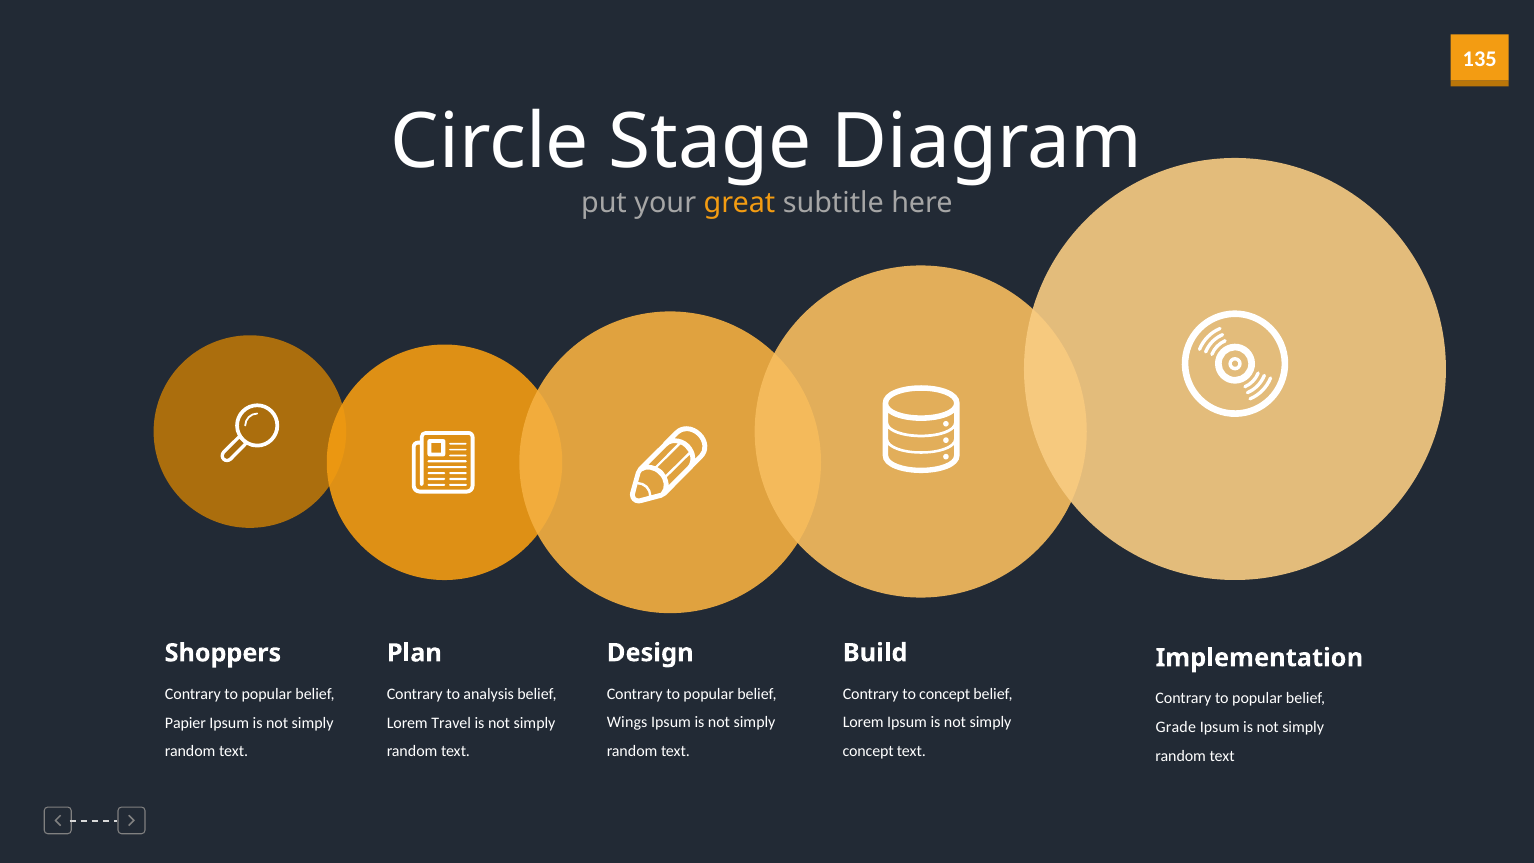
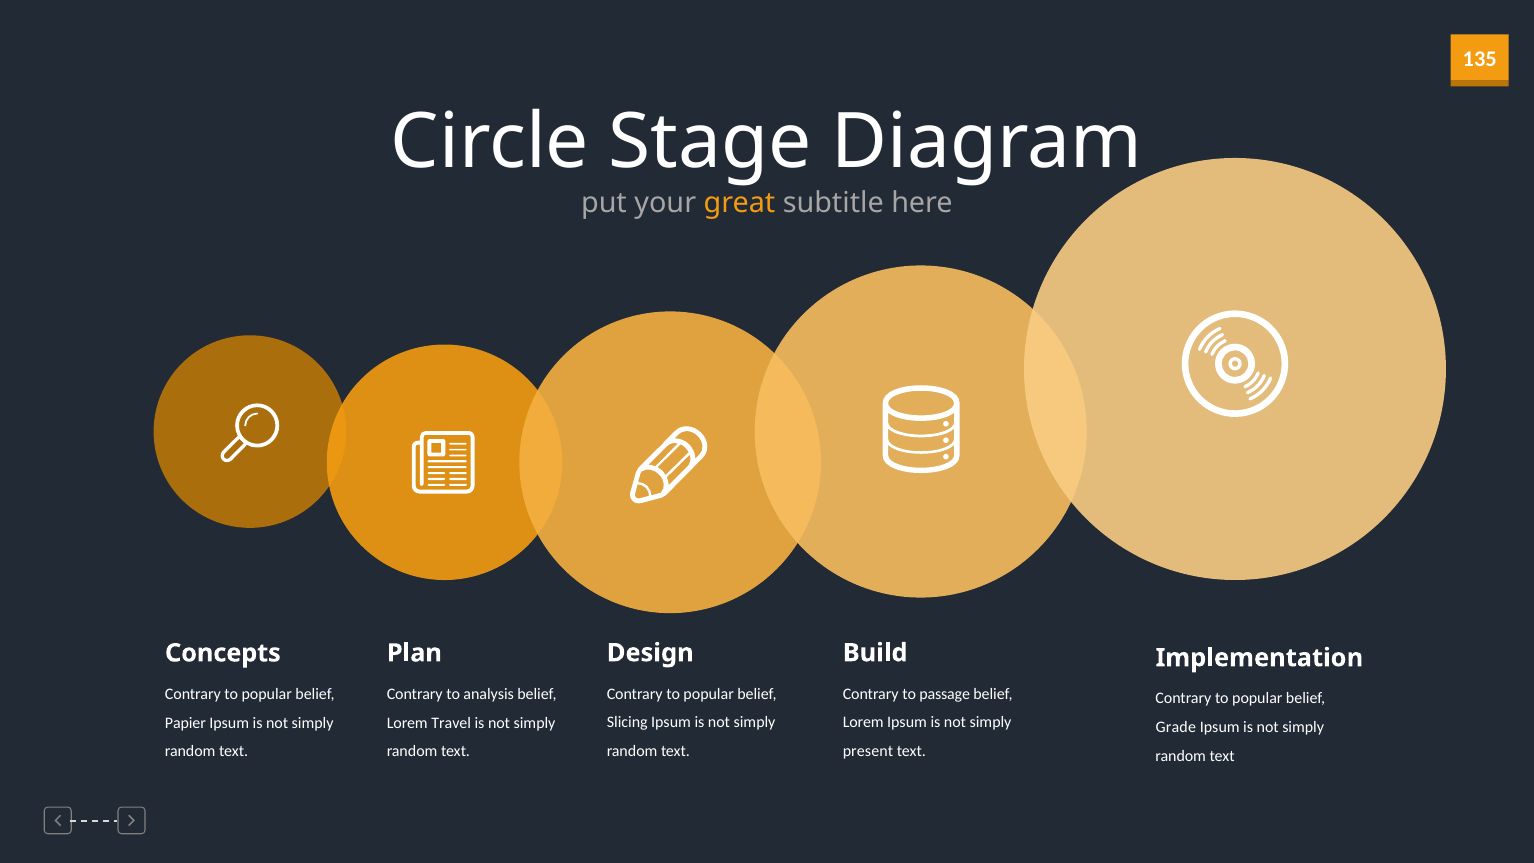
Shoppers: Shoppers -> Concepts
to concept: concept -> passage
Wings: Wings -> Slicing
concept at (868, 751): concept -> present
